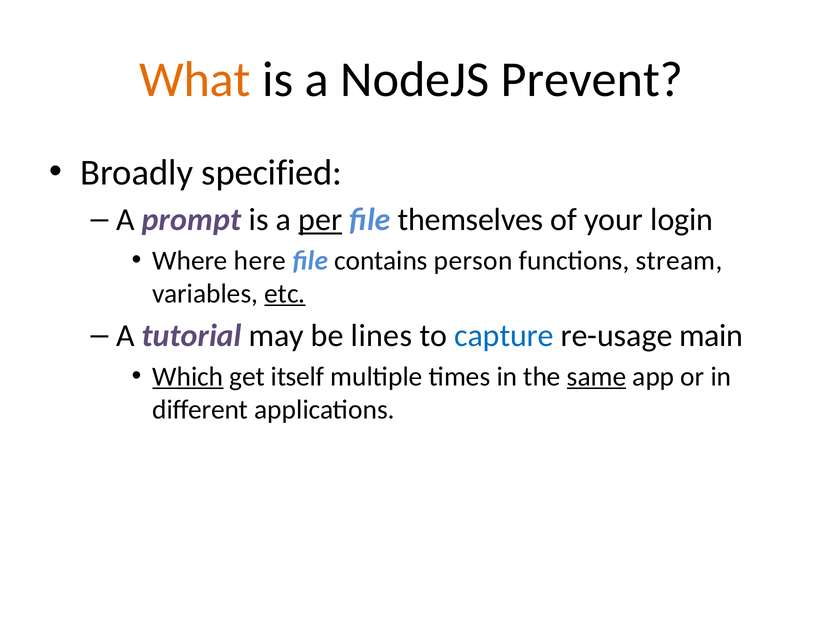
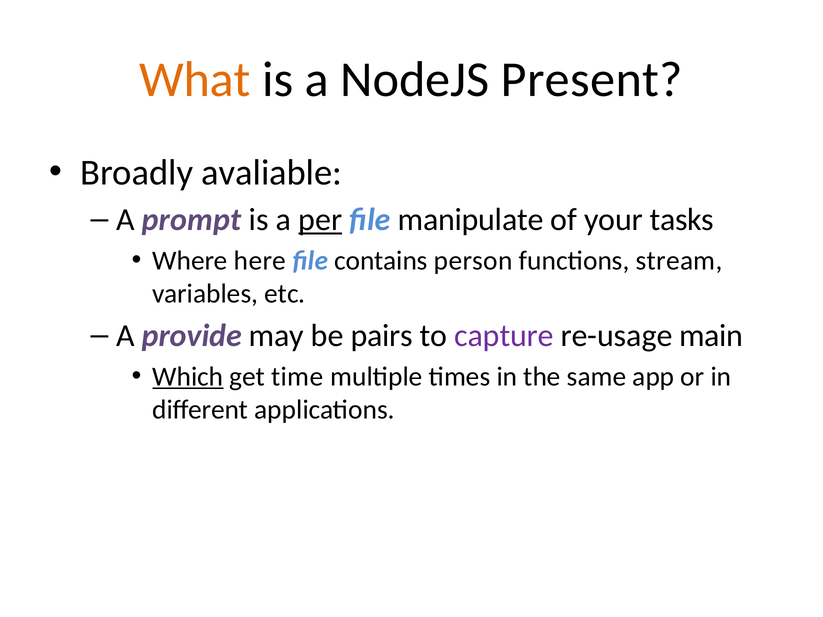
Prevent: Prevent -> Present
specified: specified -> avaliable
themselves: themselves -> manipulate
login: login -> tasks
etc underline: present -> none
tutorial: tutorial -> provide
lines: lines -> pairs
capture colour: blue -> purple
itself: itself -> time
same underline: present -> none
